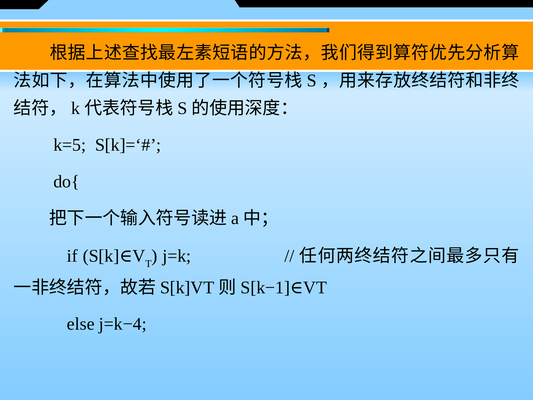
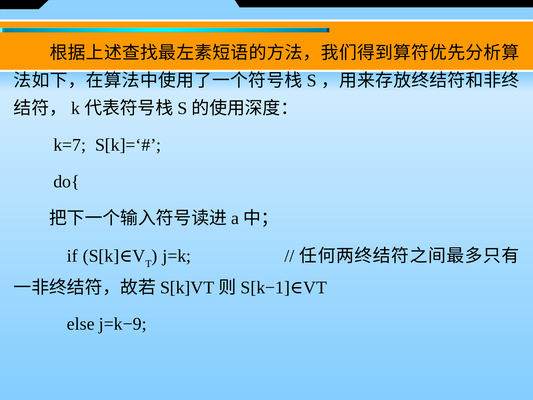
k=5: k=5 -> k=7
j=k−4: j=k−4 -> j=k−9
